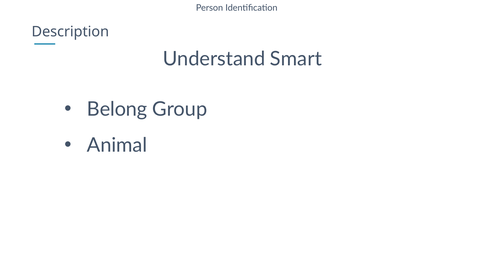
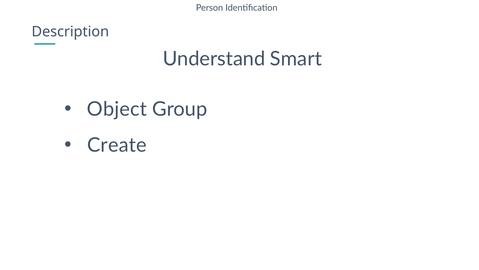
Belong: Belong -> Object
Animal: Animal -> Create
